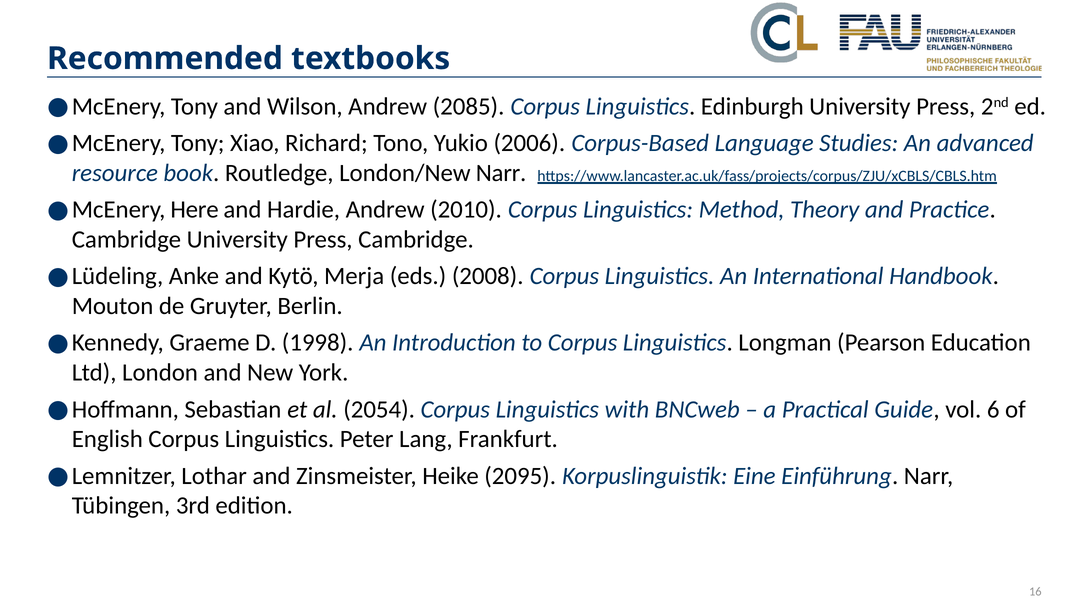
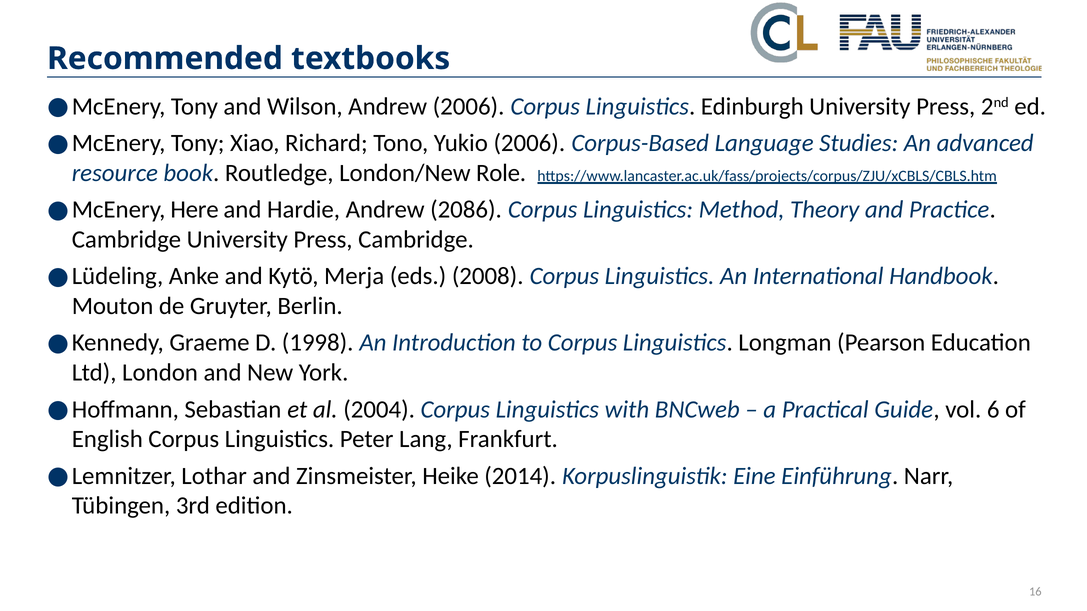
Andrew 2085: 2085 -> 2006
London/New Narr: Narr -> Role
2010: 2010 -> 2086
2054: 2054 -> 2004
2095: 2095 -> 2014
